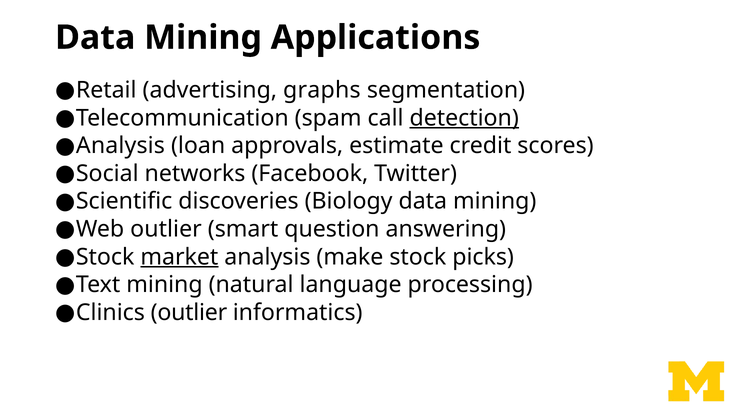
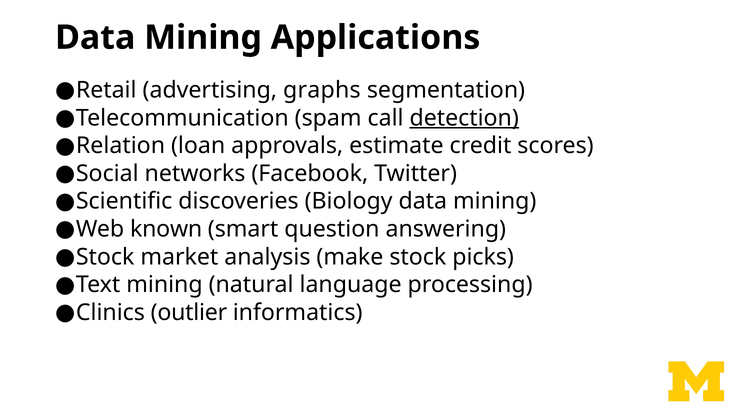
Analysis at (120, 146): Analysis -> Relation
Web outlier: outlier -> known
market underline: present -> none
